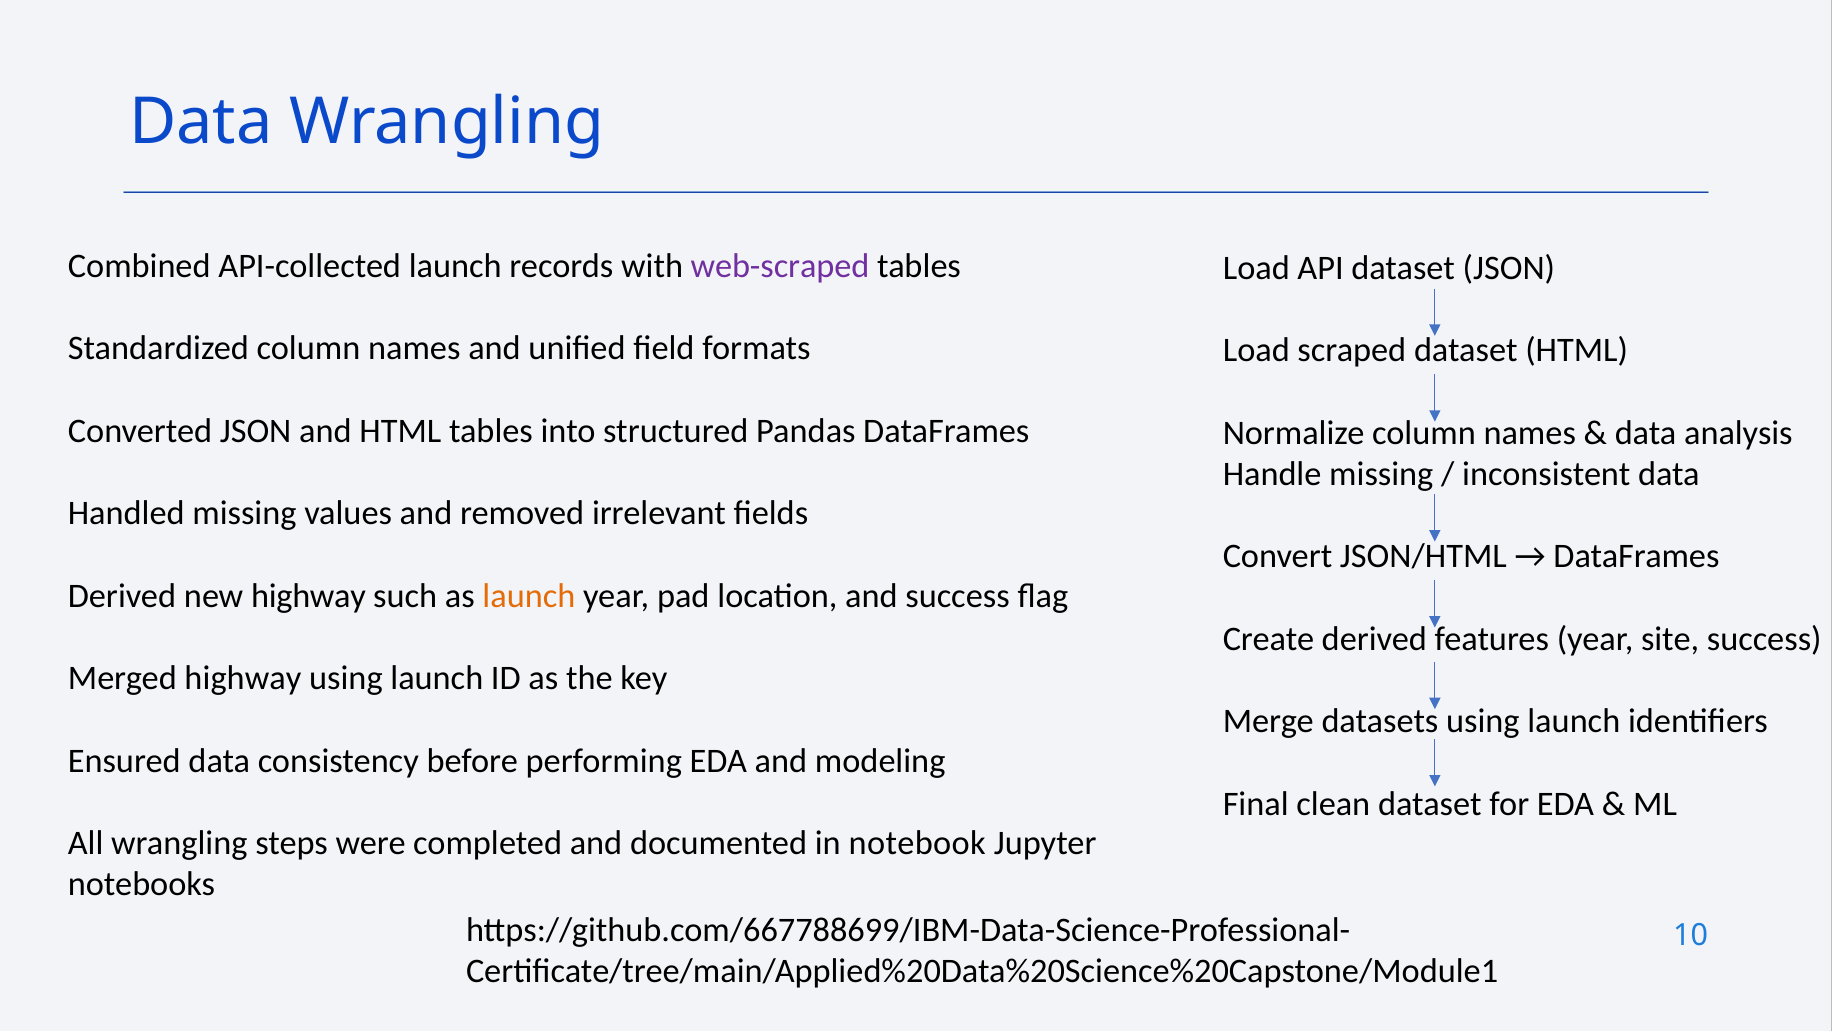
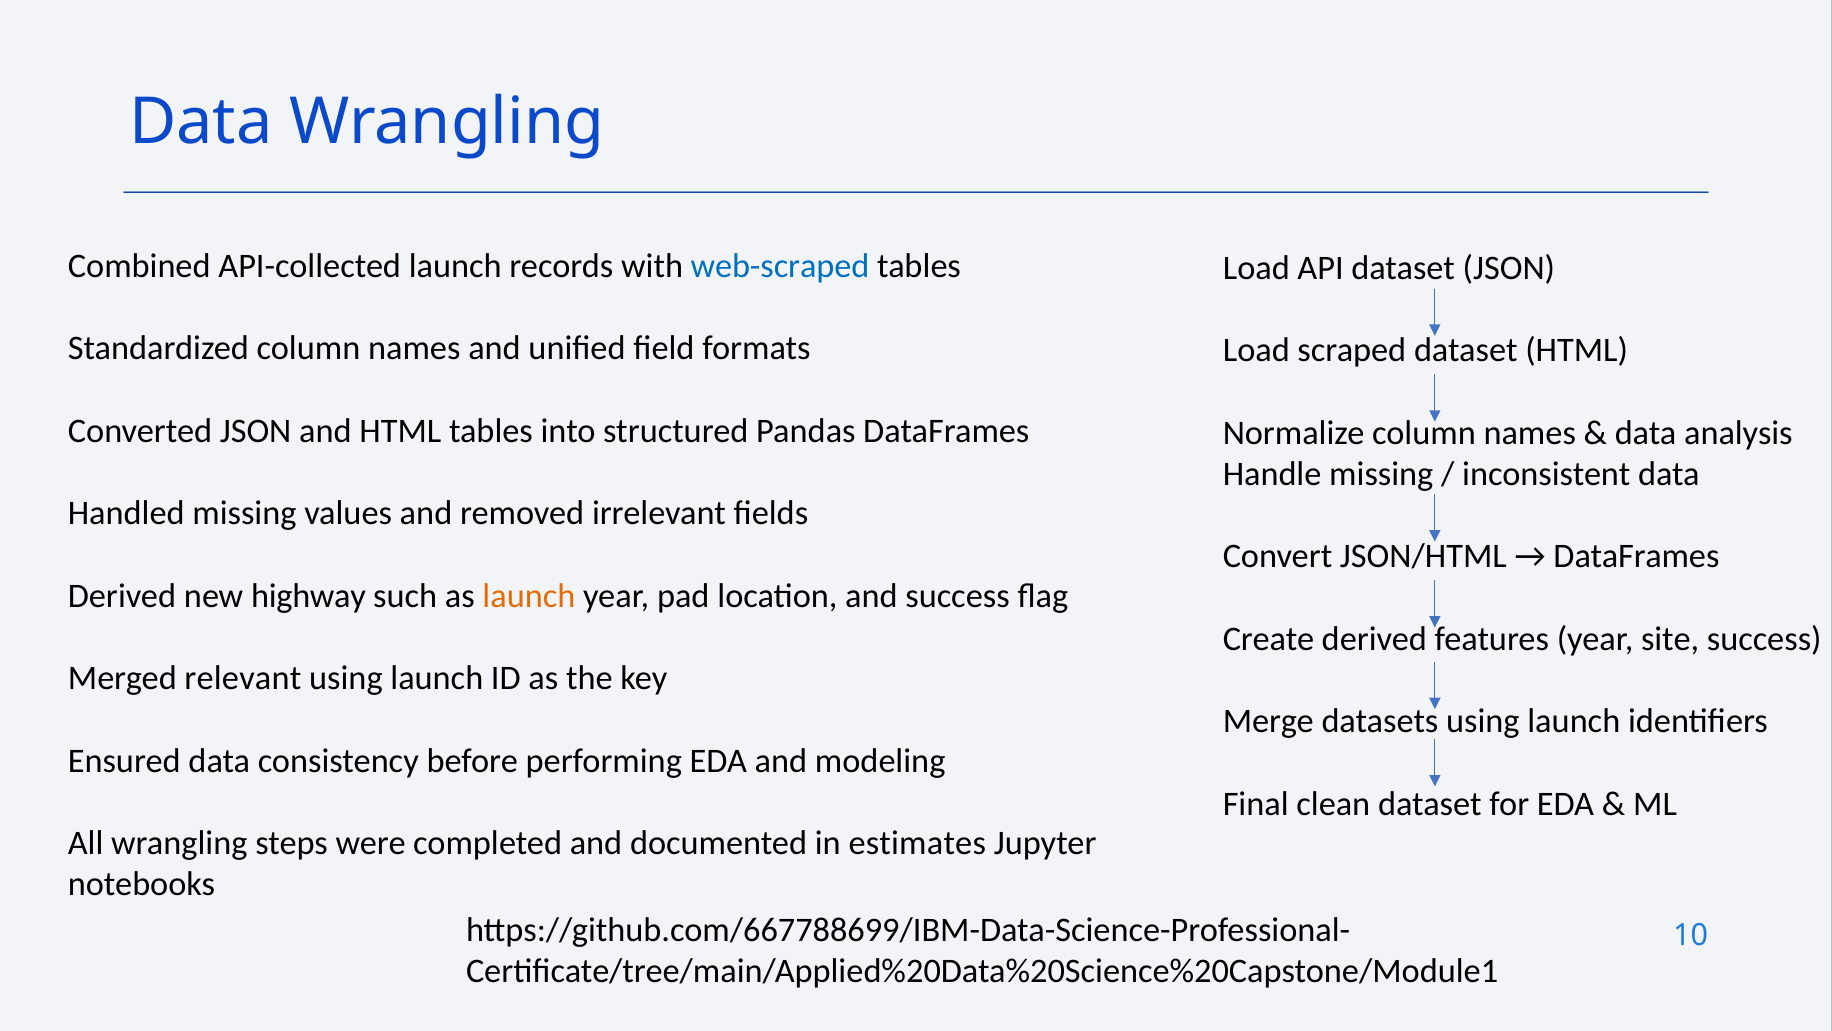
web-scraped colour: purple -> blue
Merged highway: highway -> relevant
notebook: notebook -> estimates
